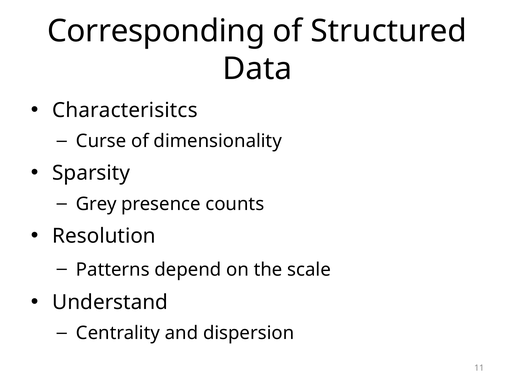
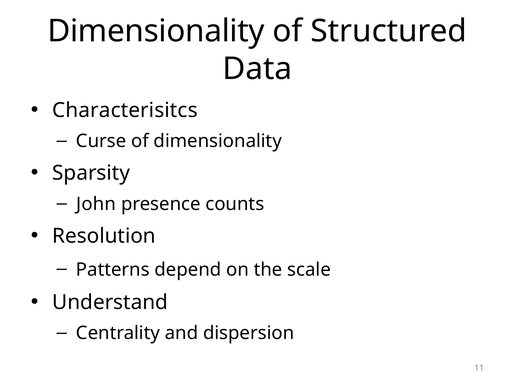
Corresponding at (156, 31): Corresponding -> Dimensionality
Grey: Grey -> John
